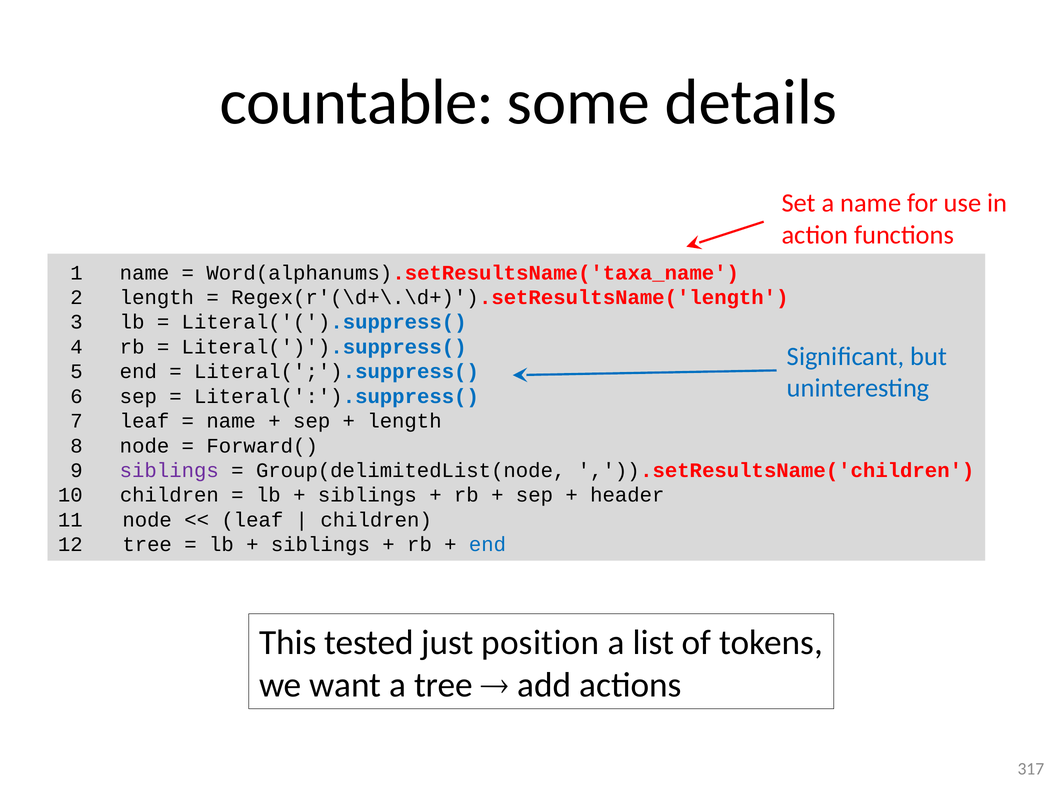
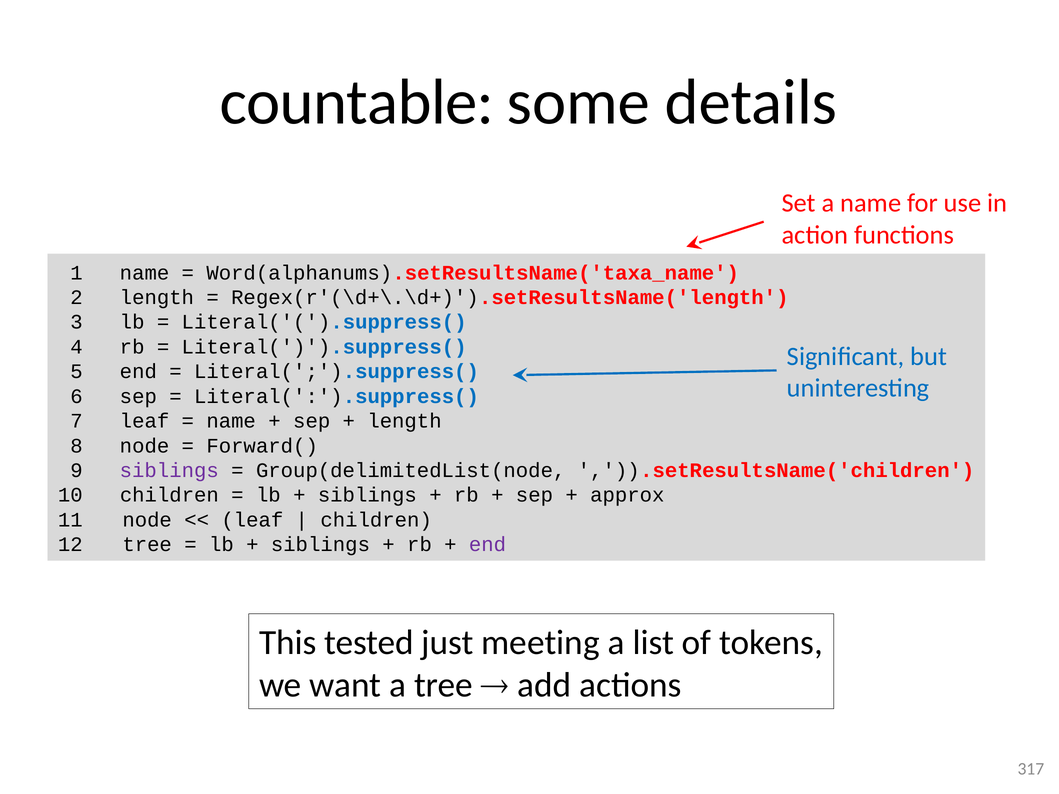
header: header -> approx
end at (487, 545) colour: blue -> purple
position: position -> meeting
